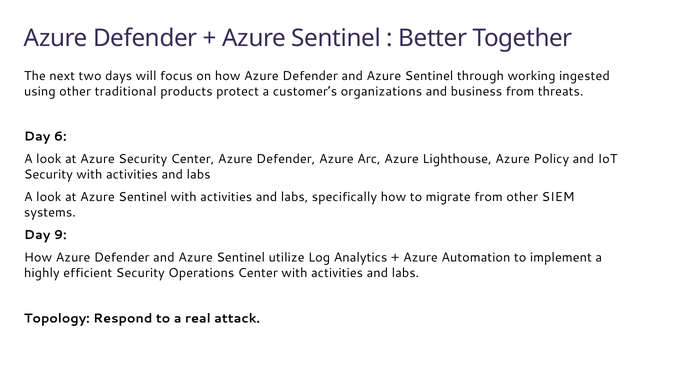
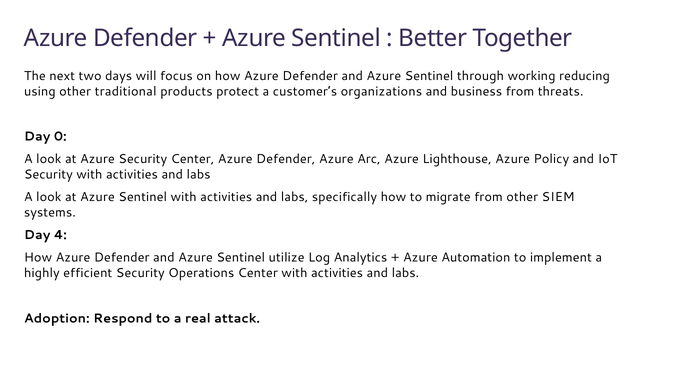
ingested: ingested -> reducing
6: 6 -> 0
9: 9 -> 4
Topology: Topology -> Adoption
